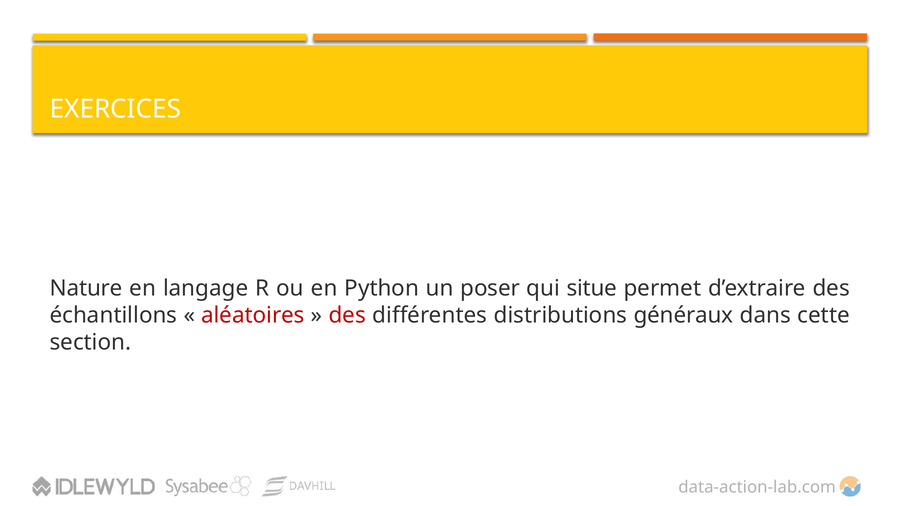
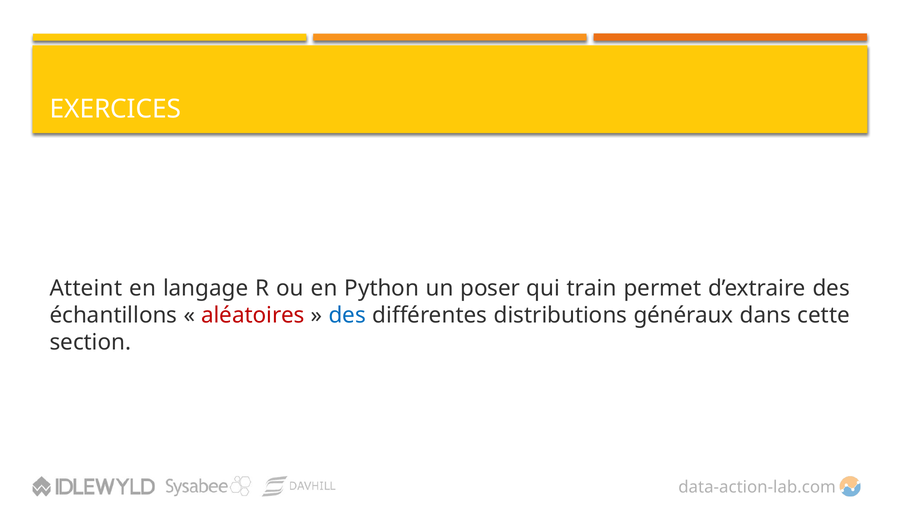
Nature: Nature -> Atteint
situe: situe -> train
des at (347, 315) colour: red -> blue
